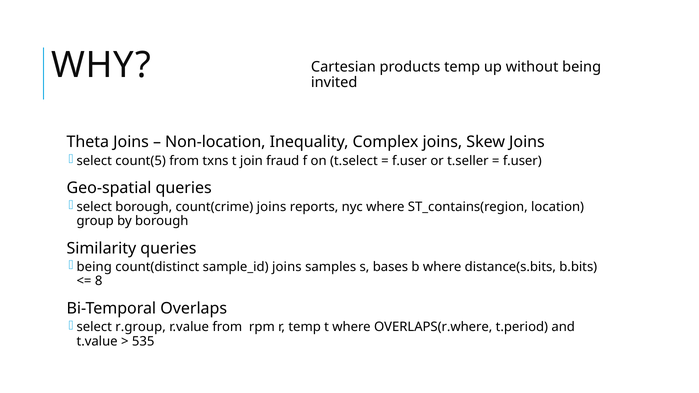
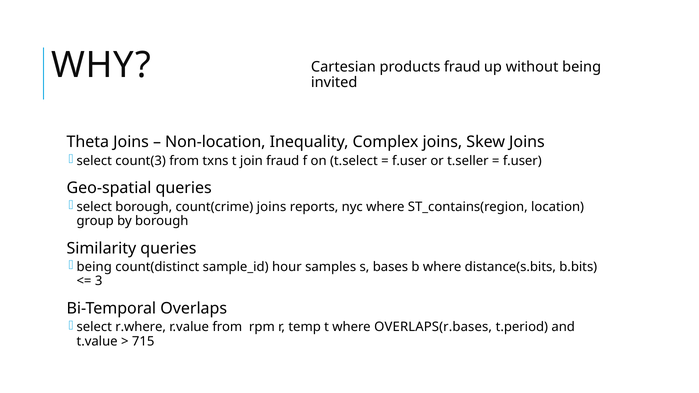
products temp: temp -> fraud
count(5: count(5 -> count(3
sample_id joins: joins -> hour
8: 8 -> 3
r.group: r.group -> r.where
OVERLAPS(r.where: OVERLAPS(r.where -> OVERLAPS(r.bases
535: 535 -> 715
